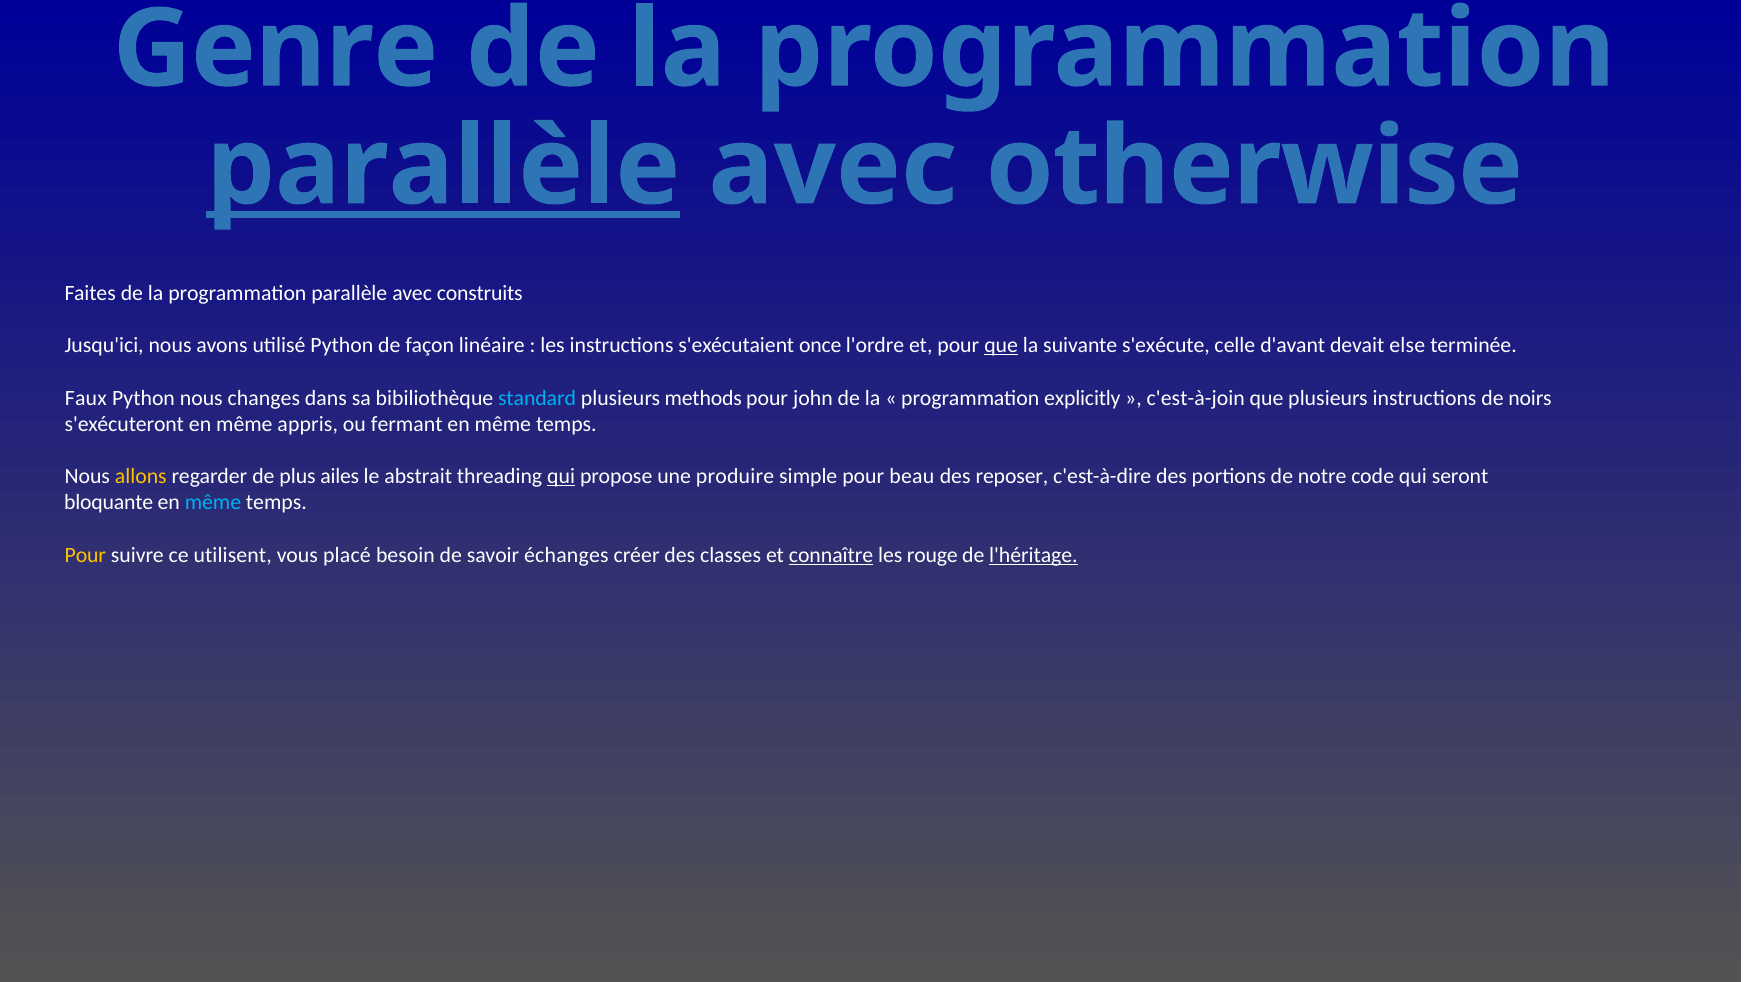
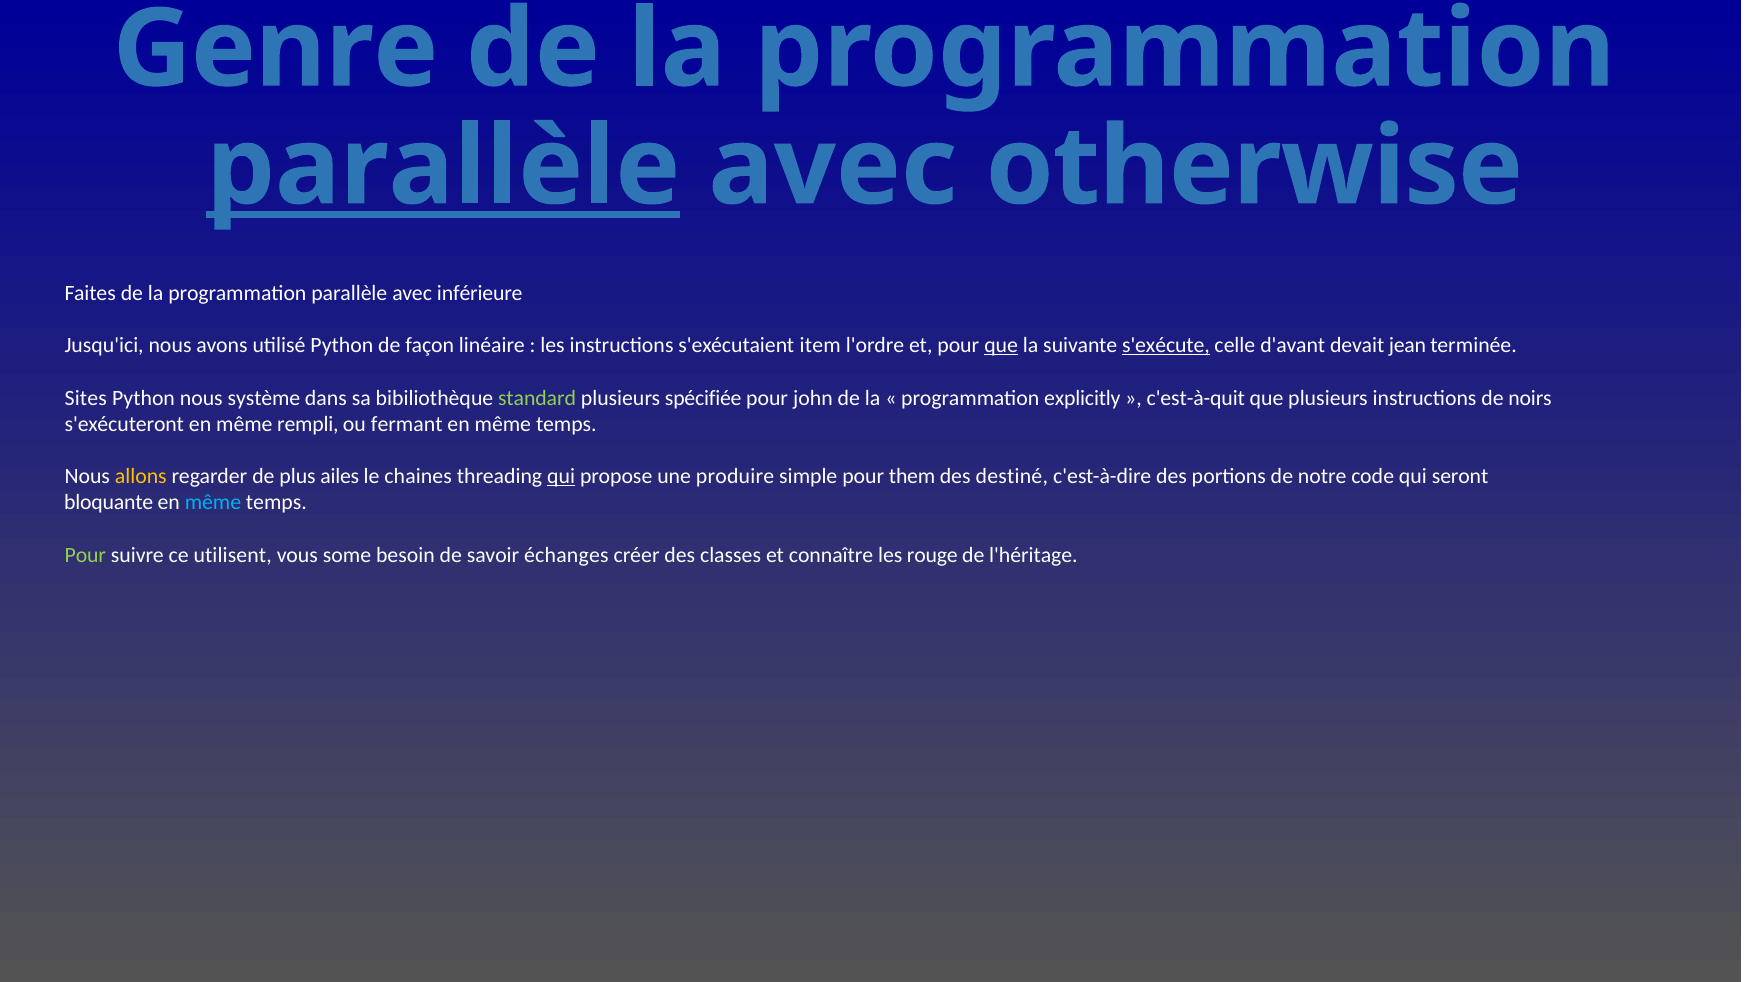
construits: construits -> inférieure
once: once -> item
s'exécute underline: none -> present
else: else -> jean
Faux: Faux -> Sites
changes: changes -> système
standard colour: light blue -> light green
methods: methods -> spécifiée
c'est-à-join: c'est-à-join -> c'est-à-quit
appris: appris -> rempli
abstrait: abstrait -> chaines
beau: beau -> them
reposer: reposer -> destiné
Pour at (85, 555) colour: yellow -> light green
placé: placé -> some
connaître underline: present -> none
l'héritage underline: present -> none
